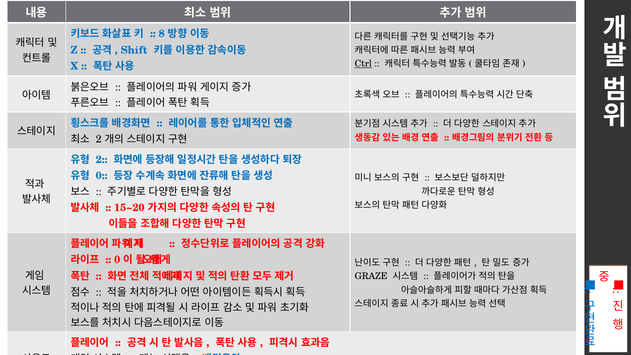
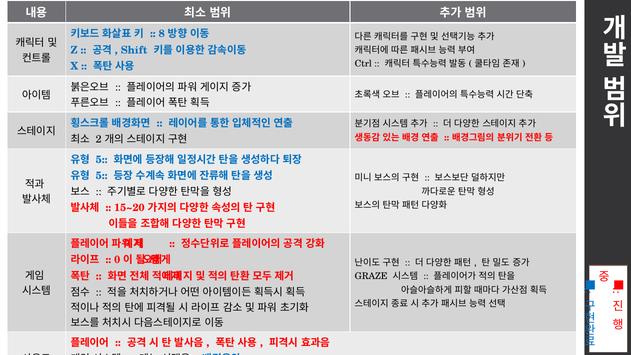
Ctrl underline: present -> none
2 at (102, 160): 2 -> 5
0 at (102, 176): 0 -> 5
